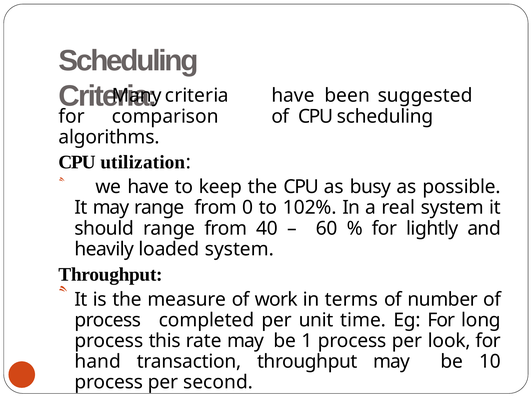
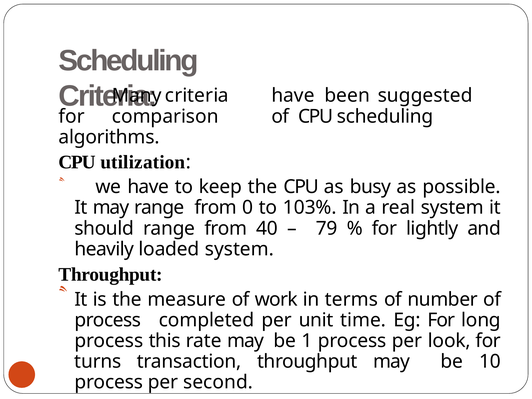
102%: 102% -> 103%
60: 60 -> 79
hand: hand -> turns
